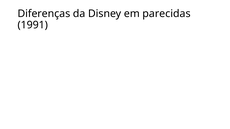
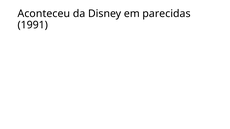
Diferenças: Diferenças -> Aconteceu
